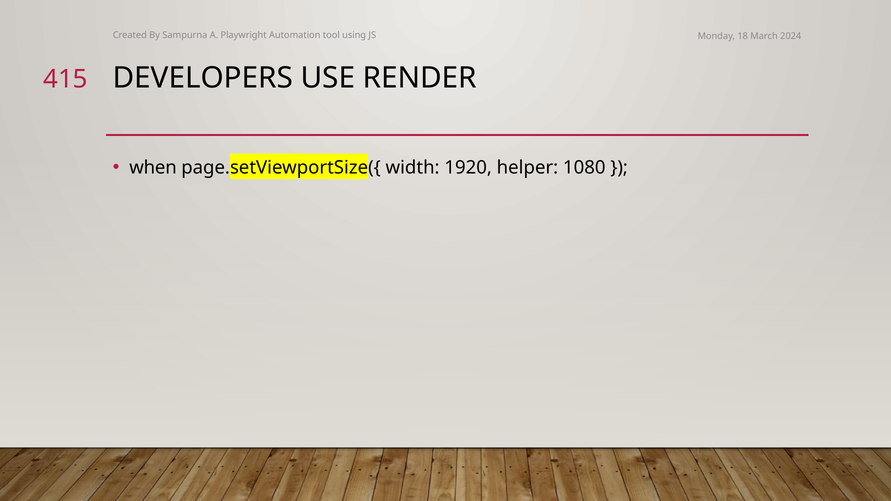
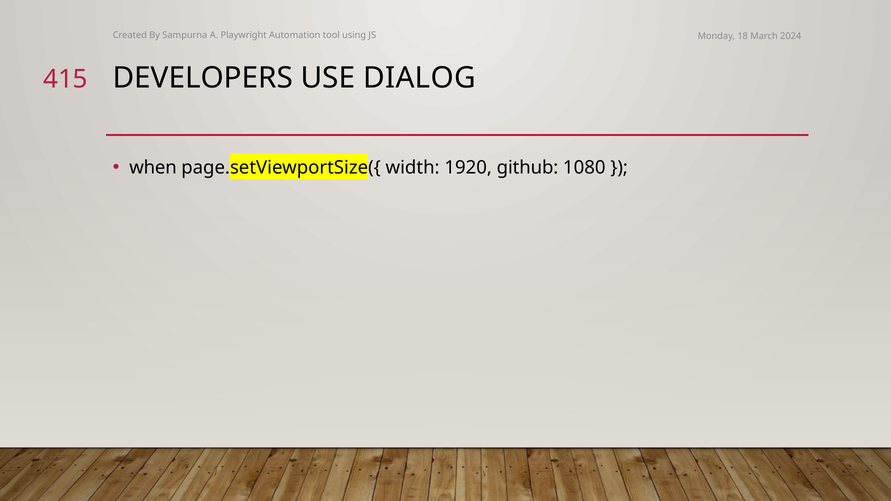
RENDER: RENDER -> DIALOG
helper: helper -> github
